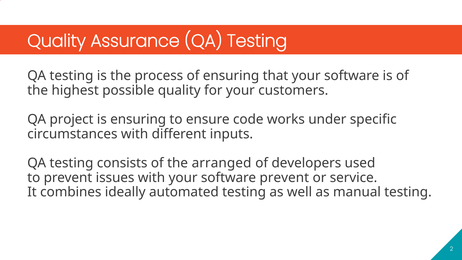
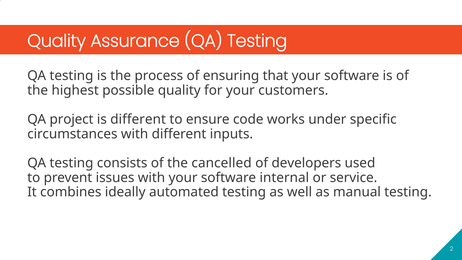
is ensuring: ensuring -> different
arranged: arranged -> cancelled
software prevent: prevent -> internal
